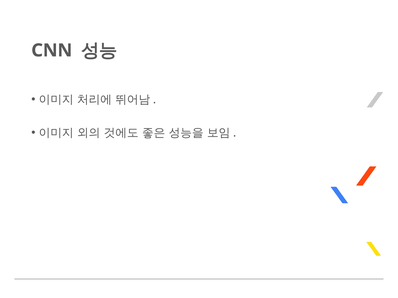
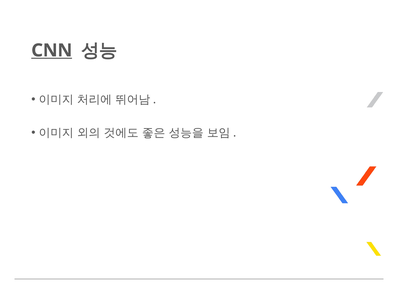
CNN underline: none -> present
